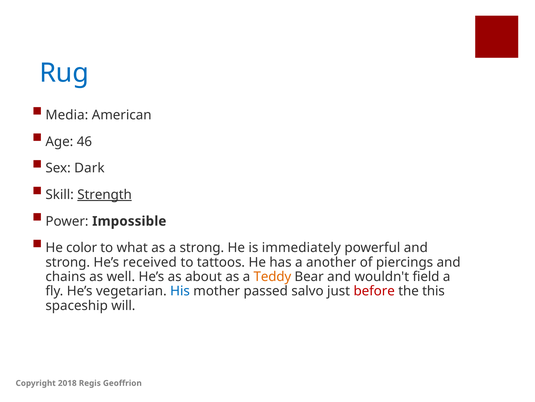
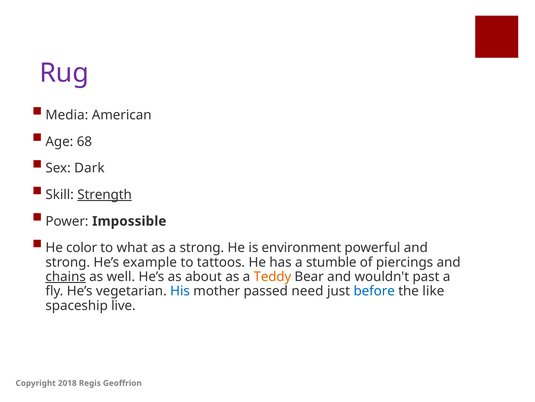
Rug colour: blue -> purple
46: 46 -> 68
immediately: immediately -> environment
received: received -> example
another: another -> stumble
chains underline: none -> present
field: field -> past
salvo: salvo -> need
before colour: red -> blue
this: this -> like
will: will -> live
